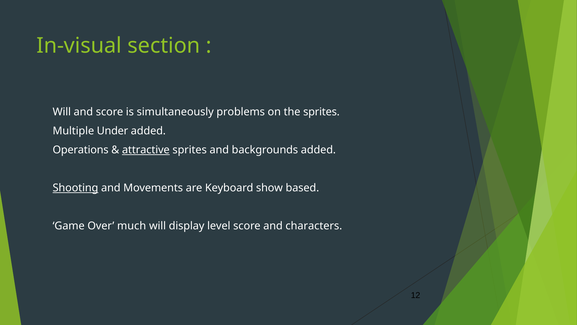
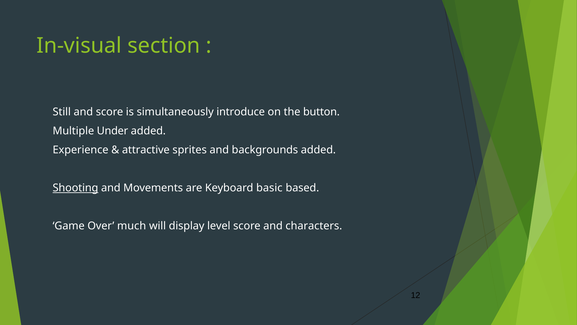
Will at (62, 112): Will -> Still
problems: problems -> introduce
the sprites: sprites -> button
Operations: Operations -> Experience
attractive underline: present -> none
show: show -> basic
